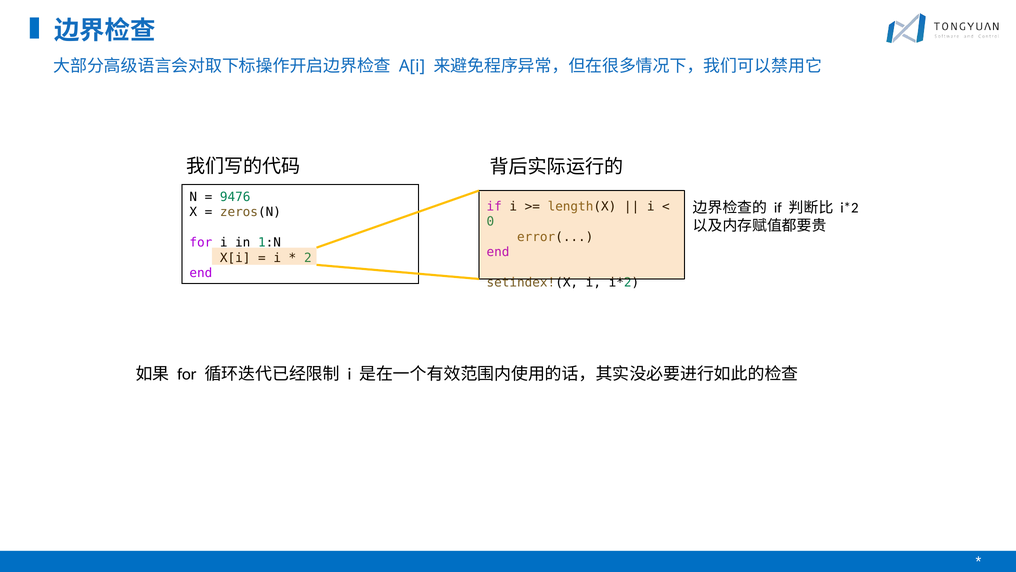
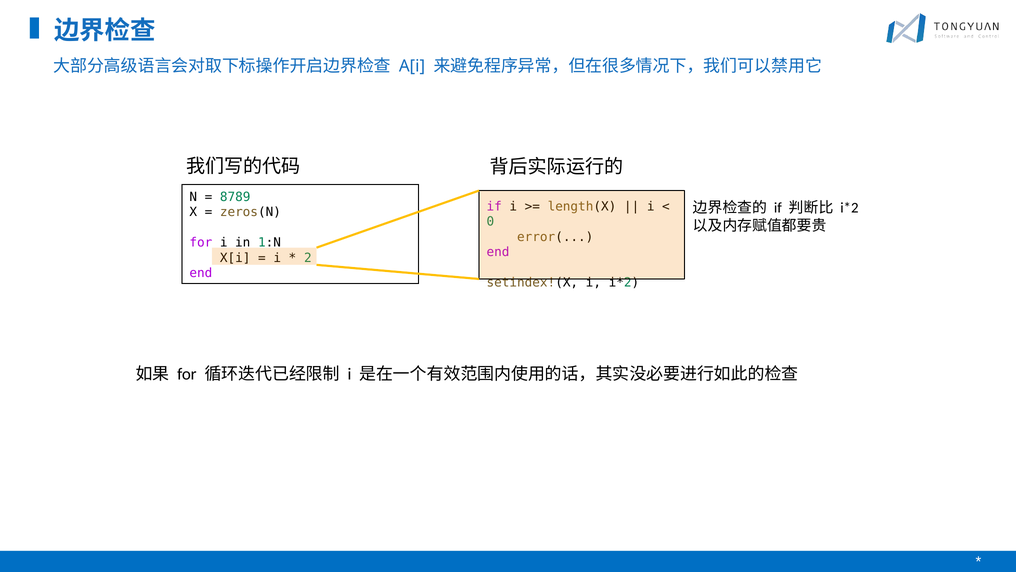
9476: 9476 -> 8789
